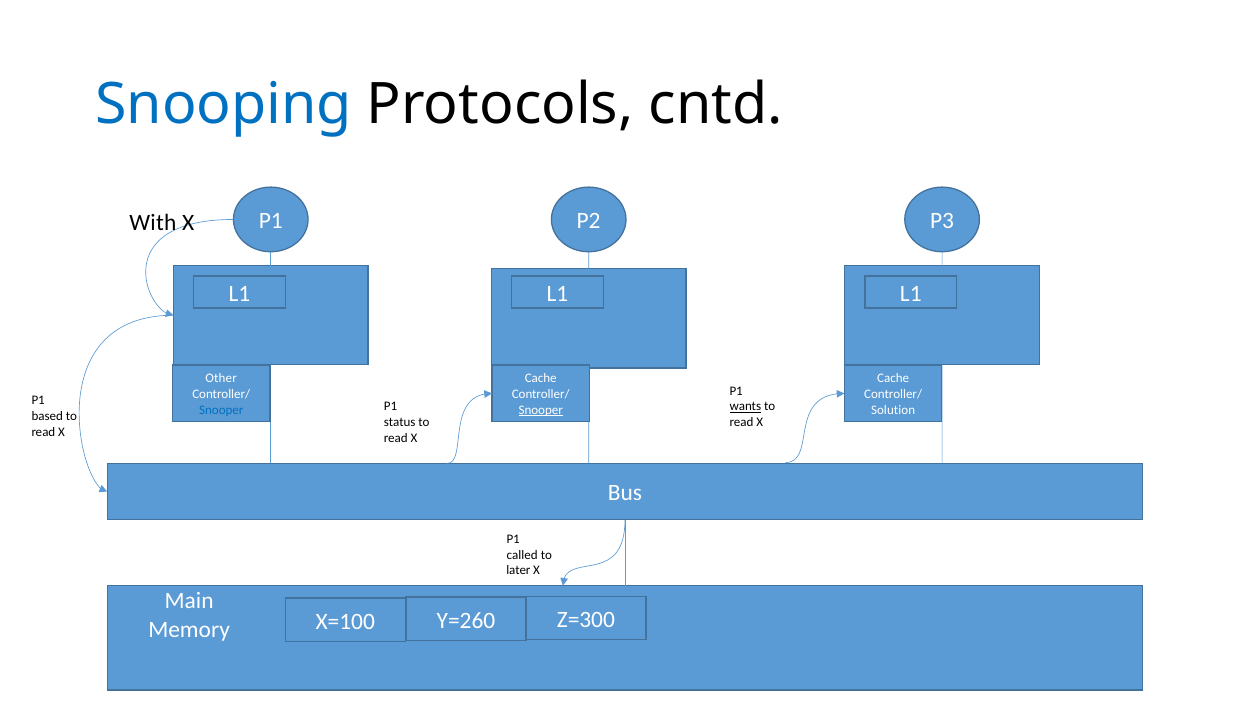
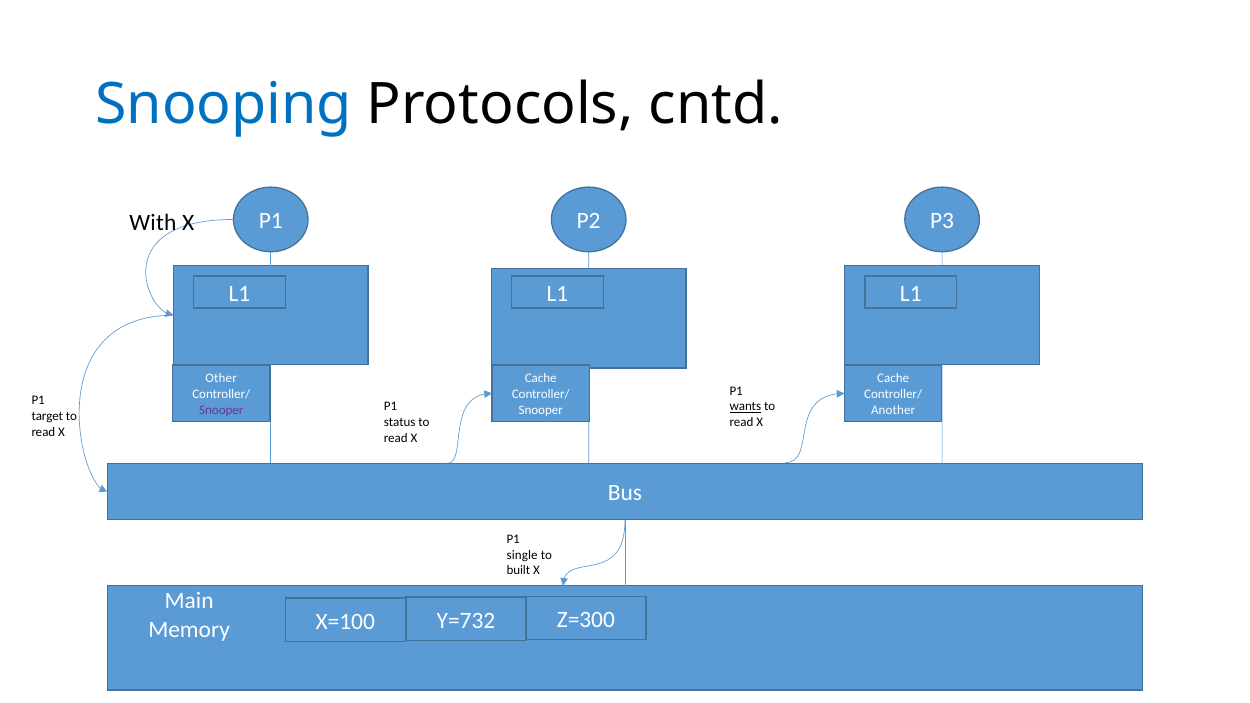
Snooper at (221, 410) colour: blue -> purple
Snooper at (541, 410) underline: present -> none
Solution: Solution -> Another
based: based -> target
called: called -> single
later: later -> built
Y=260: Y=260 -> Y=732
